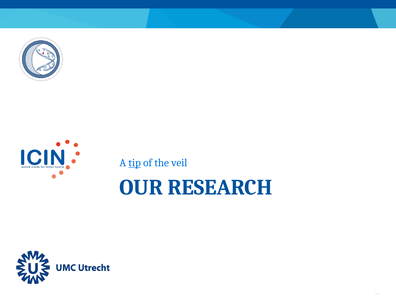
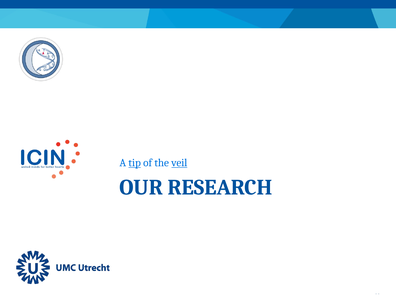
veil underline: none -> present
